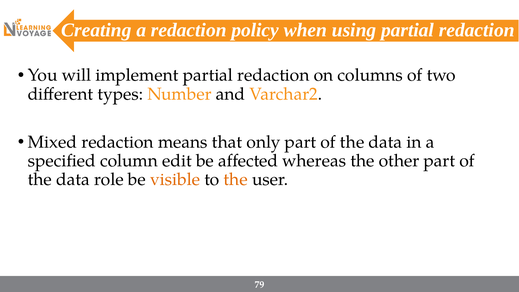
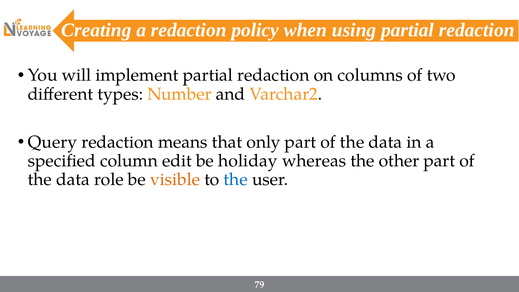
Mixed: Mixed -> Query
affected: affected -> holiday
the at (236, 180) colour: orange -> blue
